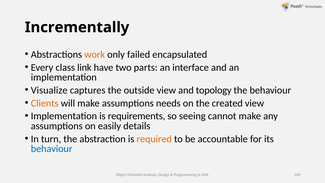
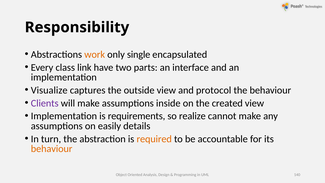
Incrementally: Incrementally -> Responsibility
failed: failed -> single
topology: topology -> protocol
Clients colour: orange -> purple
needs: needs -> inside
seeing: seeing -> realize
behaviour at (52, 149) colour: blue -> orange
